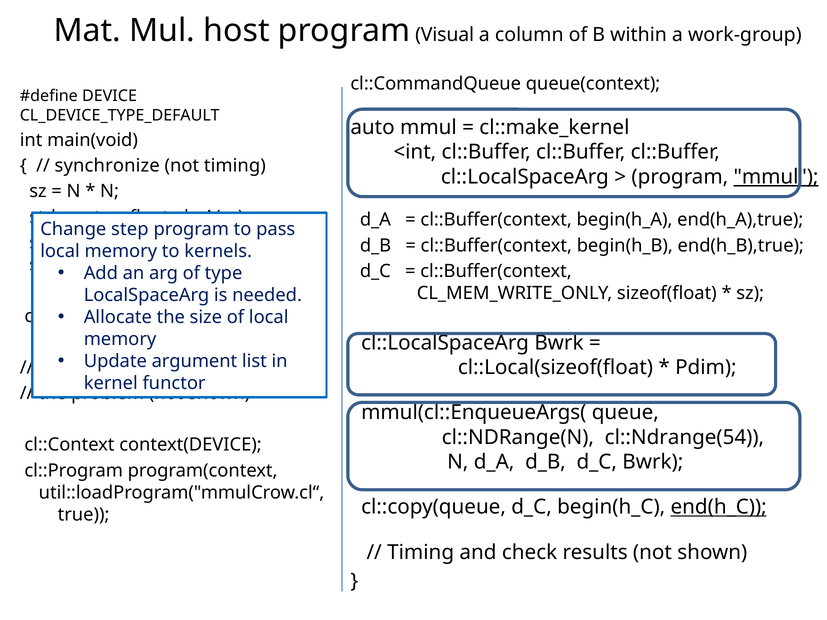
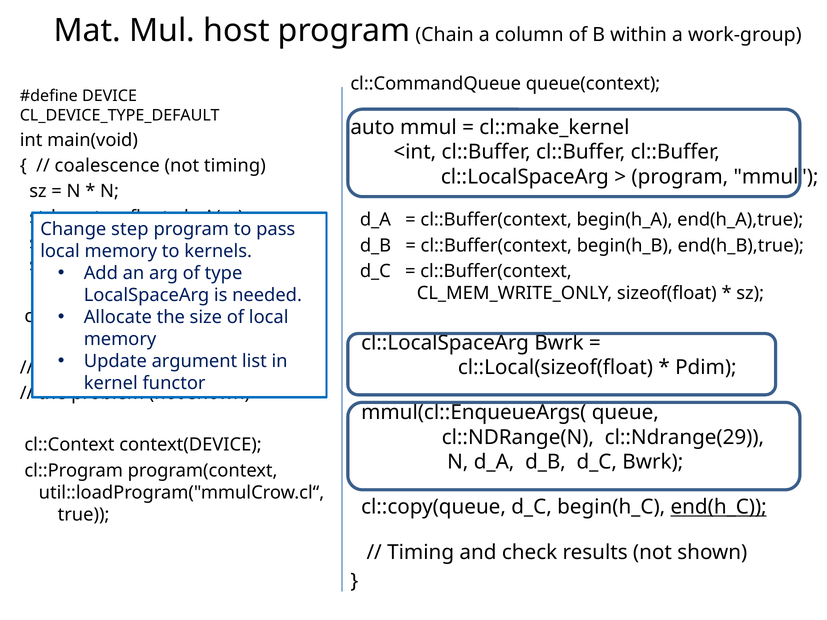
Visual: Visual -> Chain
synchronize: synchronize -> coalescence
mmul at (776, 177) underline: present -> none
cl::Ndrange(54: cl::Ndrange(54 -> cl::Ndrange(29
